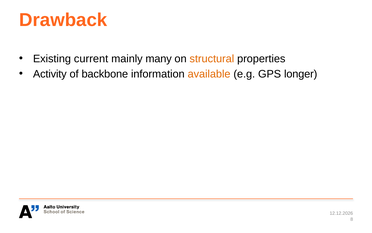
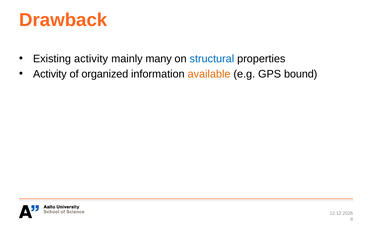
Existing current: current -> activity
structural colour: orange -> blue
backbone: backbone -> organized
longer: longer -> bound
